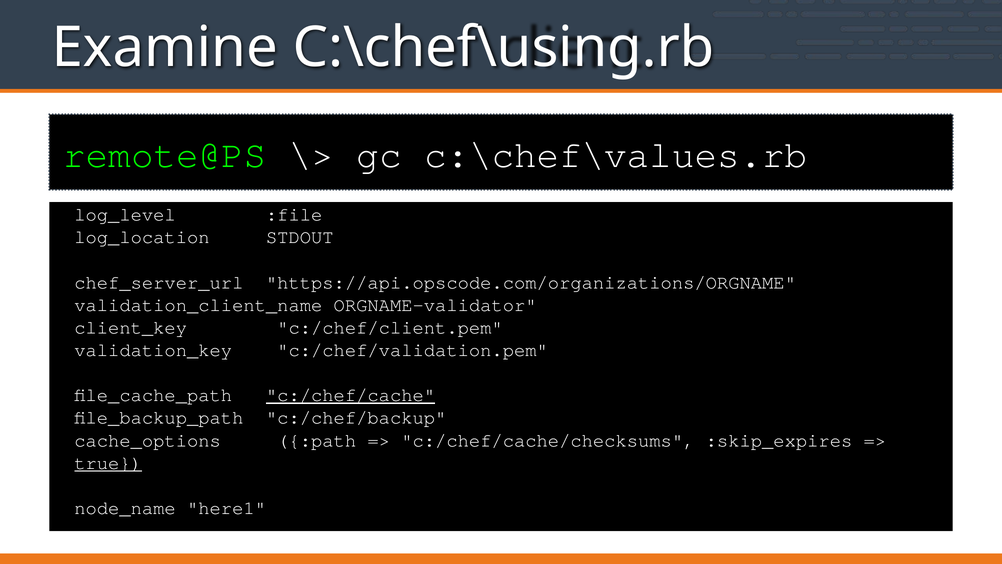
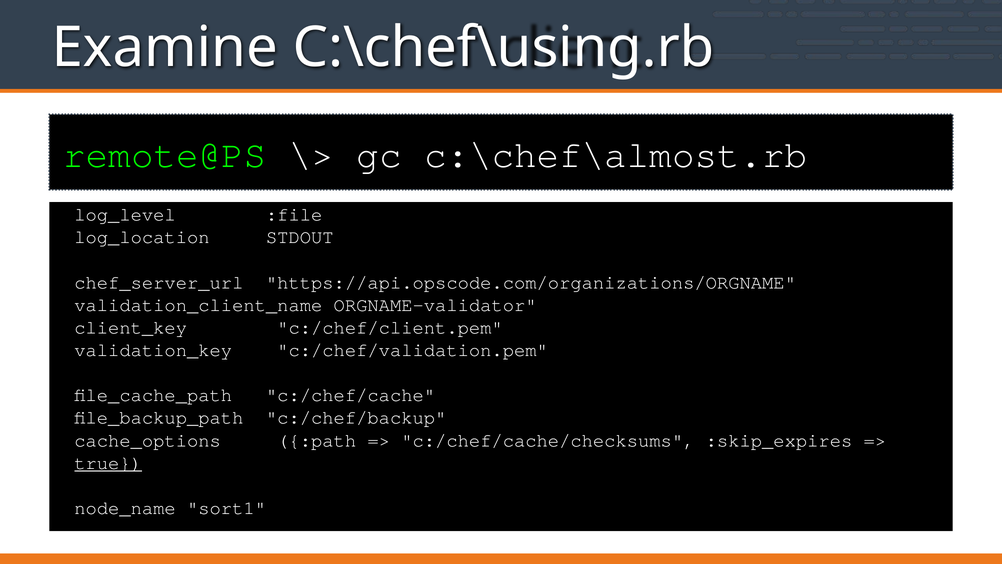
c:\chef\values.rb: c:\chef\values.rb -> c:\chef\almost.rb
c:/chef/cache underline: present -> none
here1: here1 -> sort1
